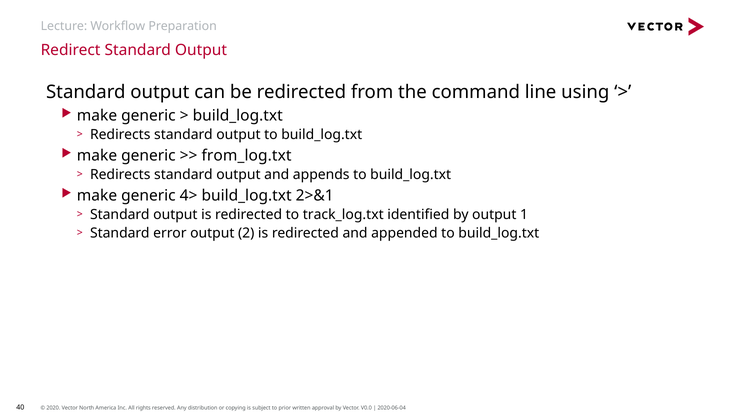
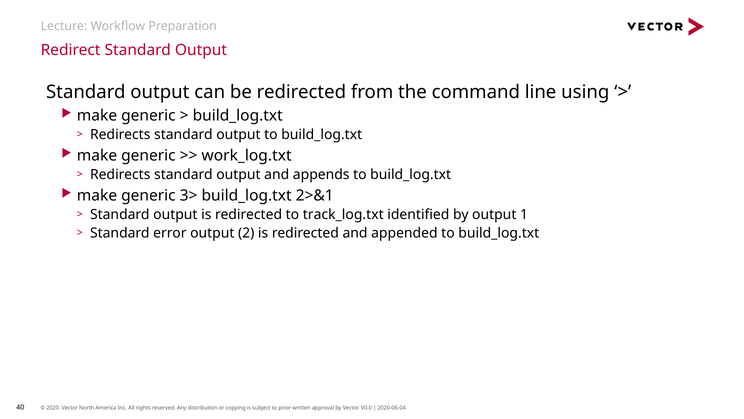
from_log.txt: from_log.txt -> work_log.txt
4>: 4> -> 3>
